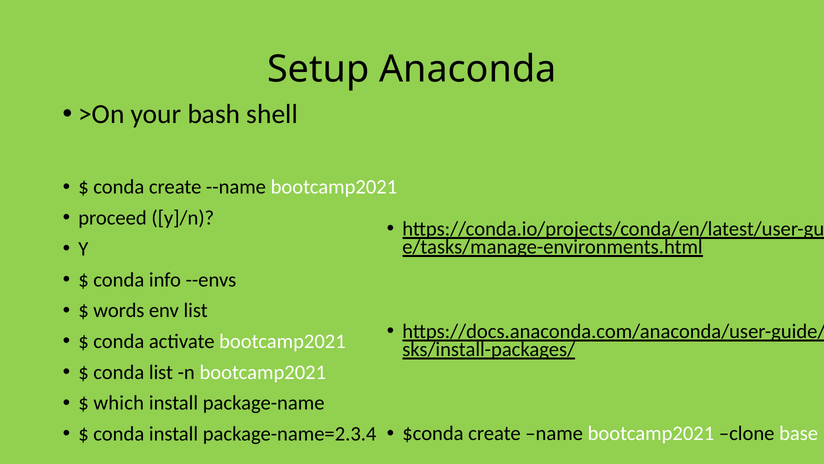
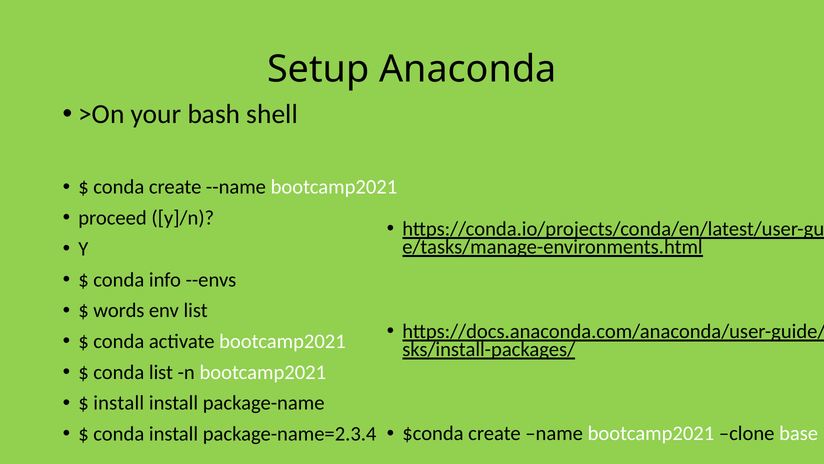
which at (119, 403): which -> install
